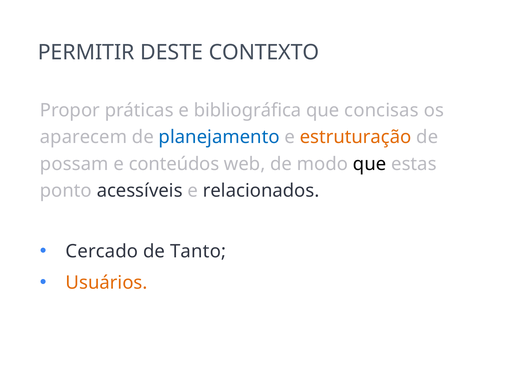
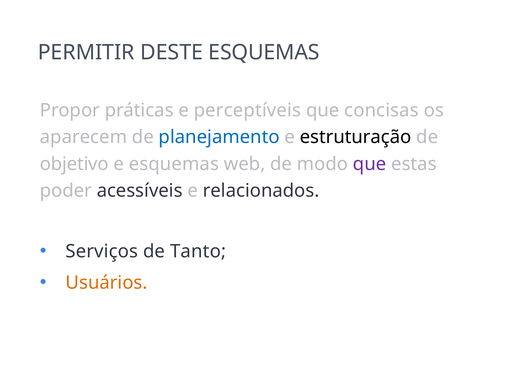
DESTE CONTEXTO: CONTEXTO -> ESQUEMAS
bibliográfica: bibliográfica -> perceptíveis
estruturação colour: orange -> black
possam: possam -> objetivo
e conteúdos: conteúdos -> esquemas
que at (370, 164) colour: black -> purple
ponto: ponto -> poder
Cercado: Cercado -> Serviços
